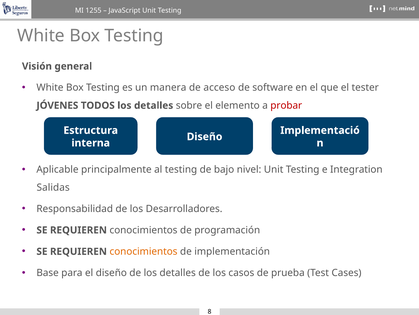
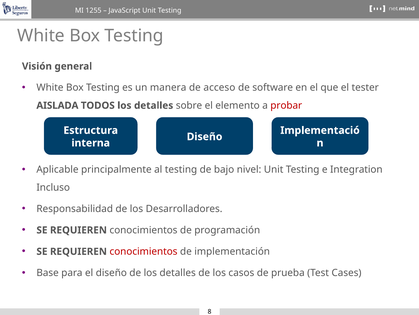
JÓVENES: JÓVENES -> AISLADA
Salidas: Salidas -> Incluso
conocimientos at (143, 251) colour: orange -> red
